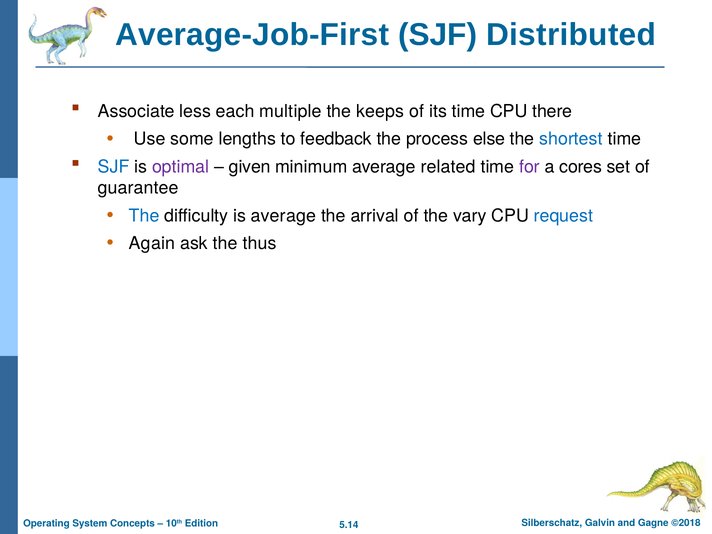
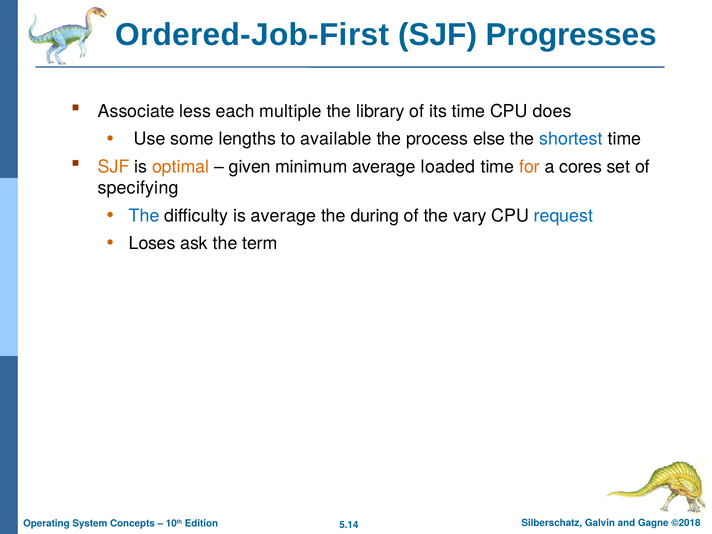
Average-Job-First: Average-Job-First -> Ordered-Job-First
Distributed: Distributed -> Progresses
keeps: keeps -> library
there: there -> does
feedback: feedback -> available
SJF at (114, 167) colour: blue -> orange
optimal colour: purple -> orange
related: related -> loaded
for colour: purple -> orange
guarantee: guarantee -> specifying
arrival: arrival -> during
Again: Again -> Loses
thus: thus -> term
